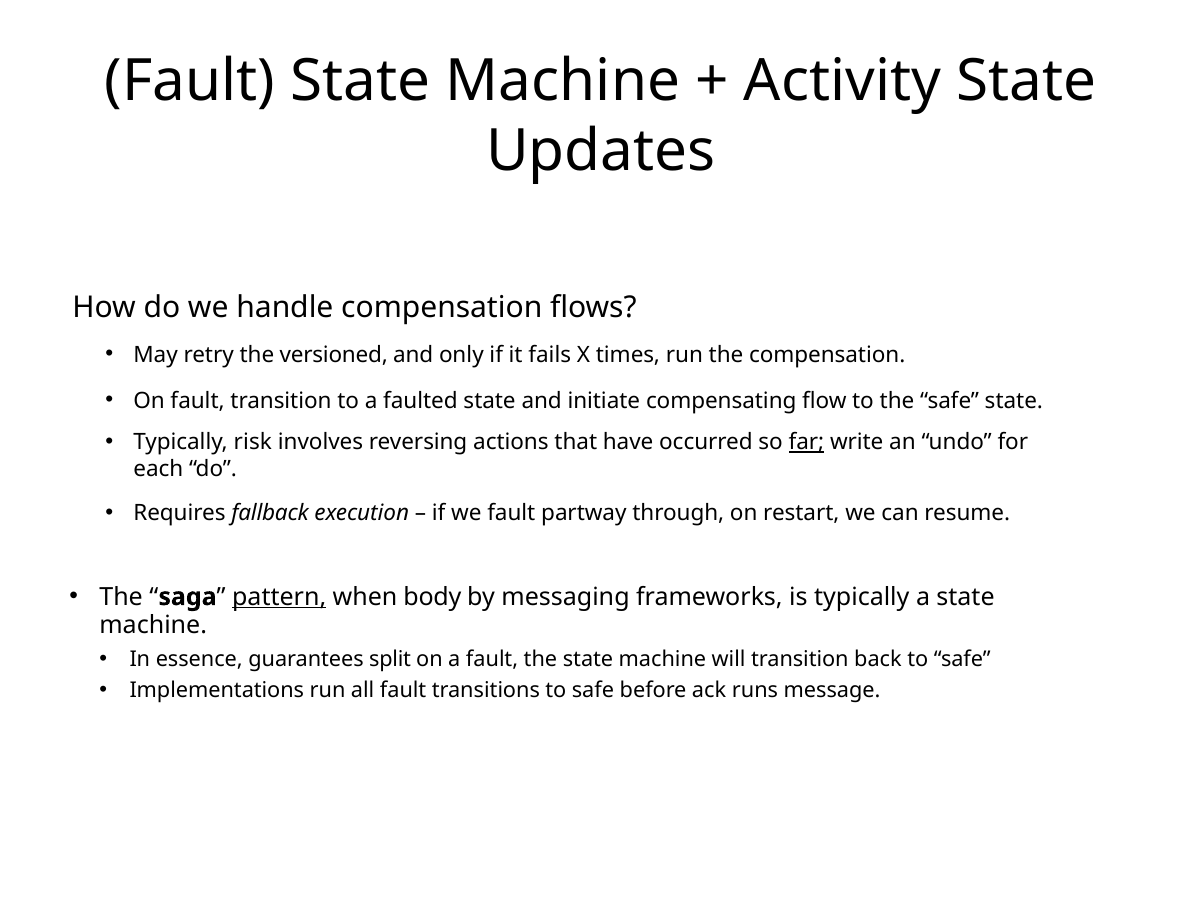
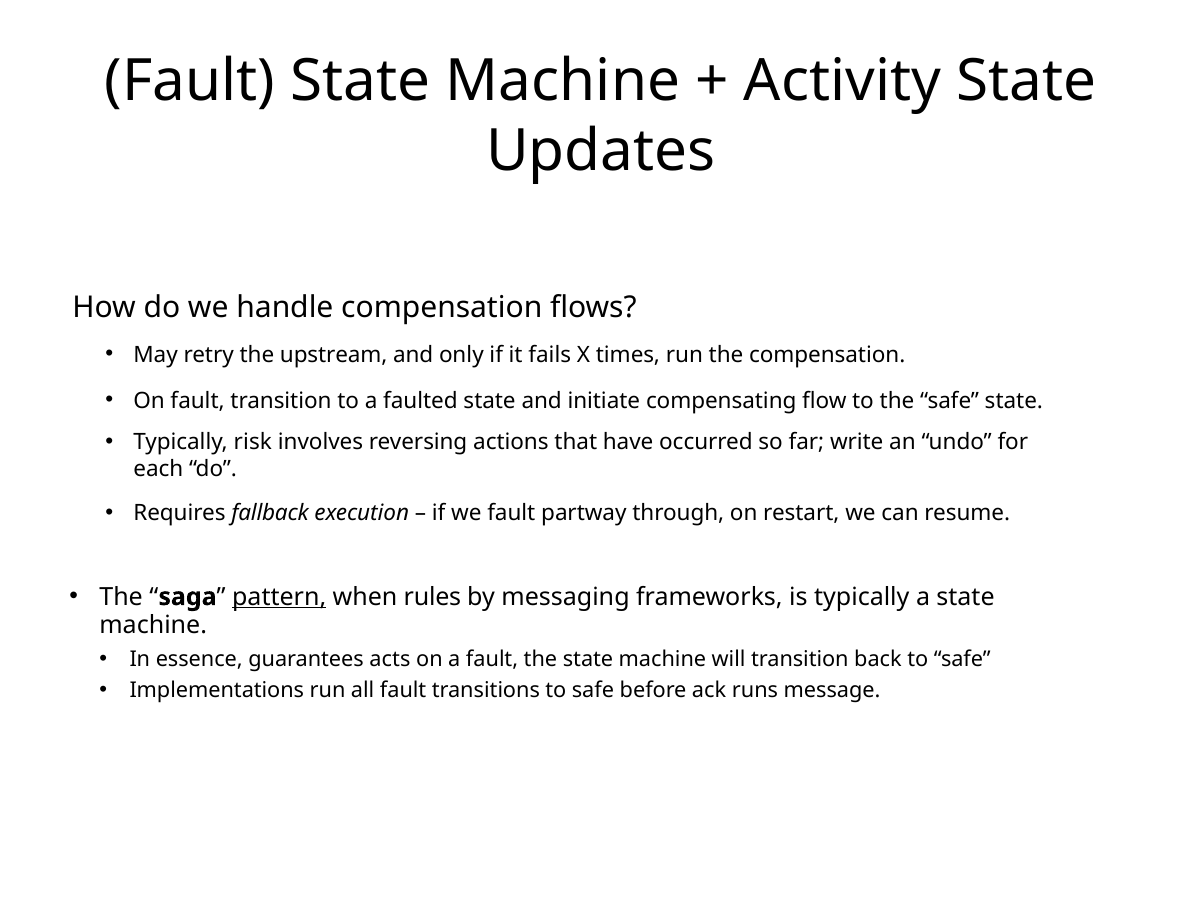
versioned: versioned -> upstream
far underline: present -> none
body: body -> rules
split: split -> acts
